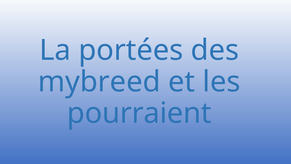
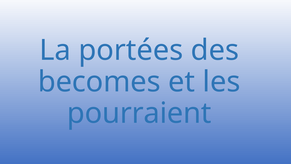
mybreed: mybreed -> becomes
